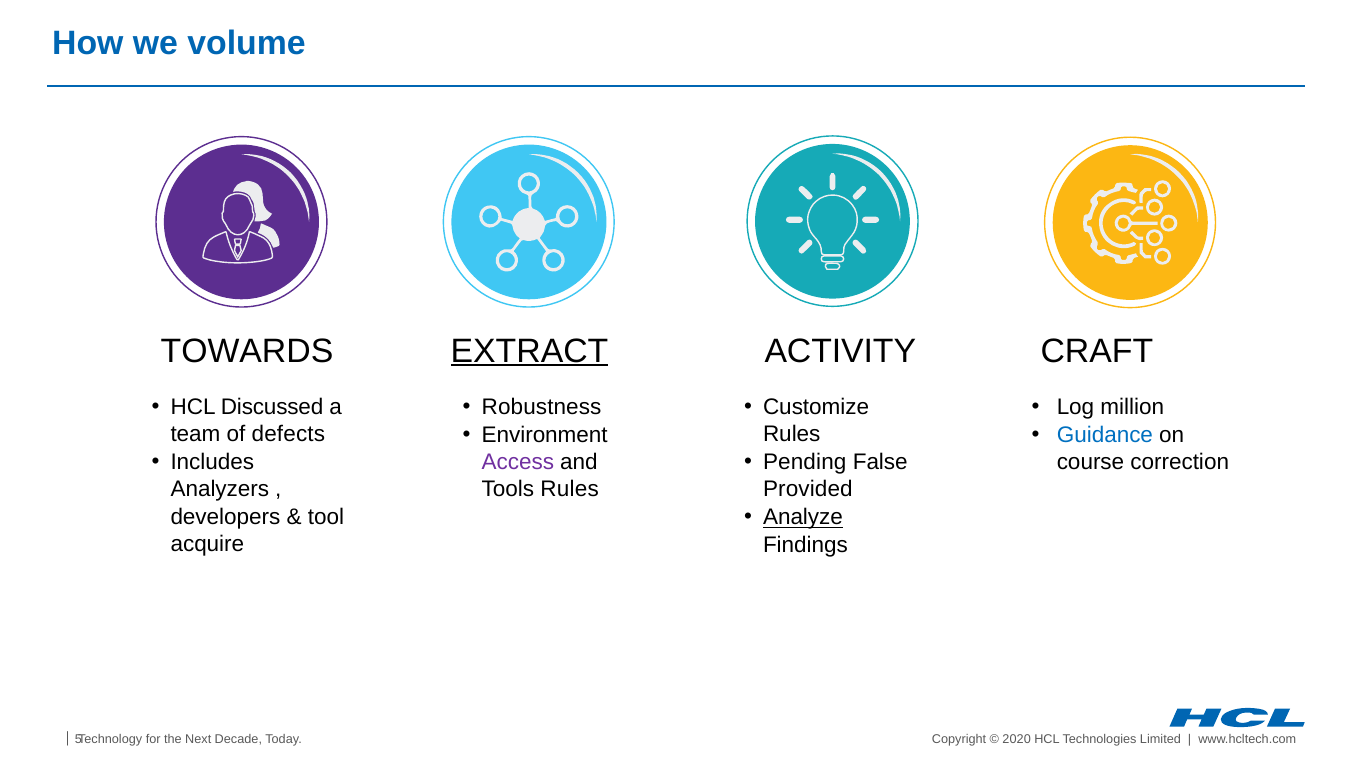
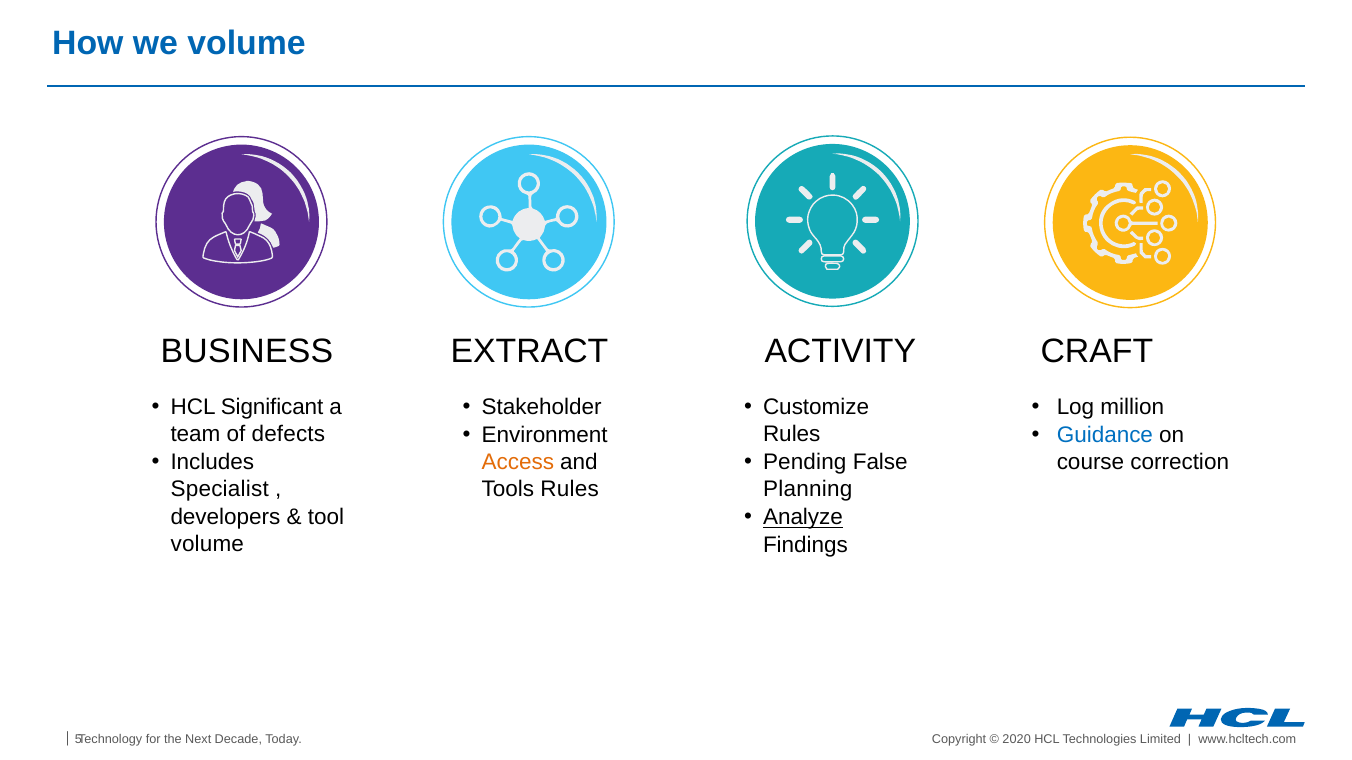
TOWARDS: TOWARDS -> BUSINESS
EXTRACT underline: present -> none
Discussed: Discussed -> Significant
Robustness: Robustness -> Stakeholder
Access colour: purple -> orange
Analyzers: Analyzers -> Specialist
Provided: Provided -> Planning
acquire at (207, 544): acquire -> volume
